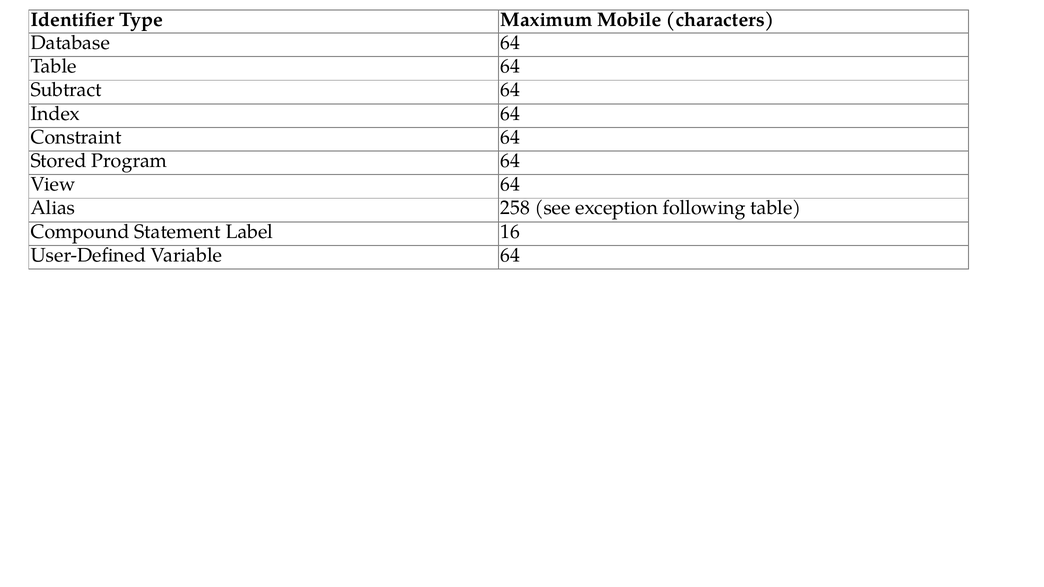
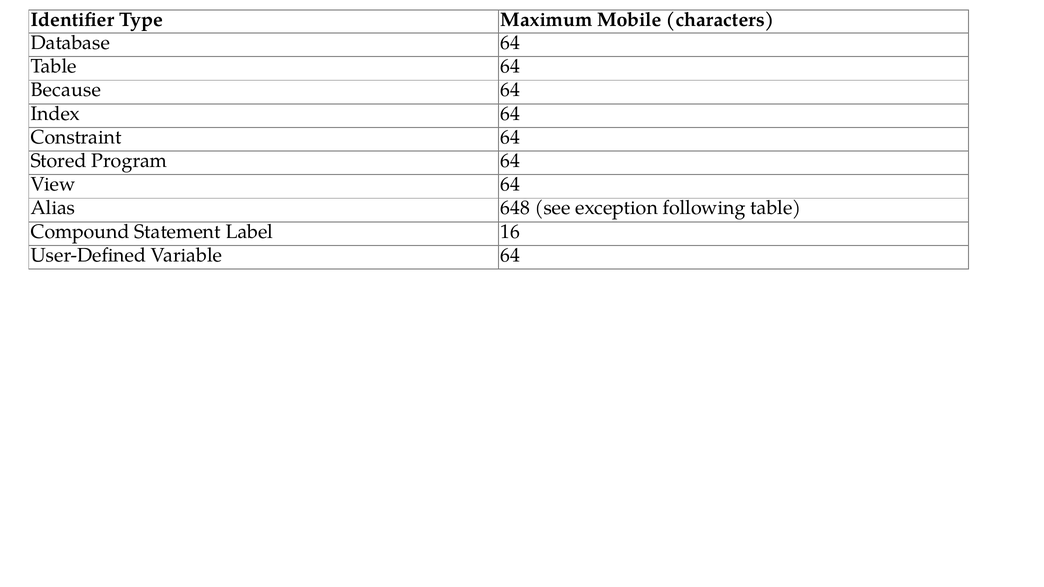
Subtract: Subtract -> Because
258: 258 -> 648
